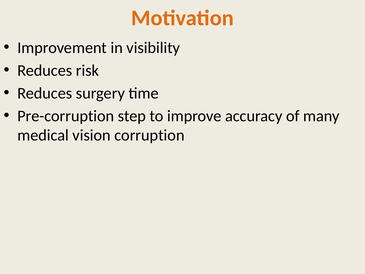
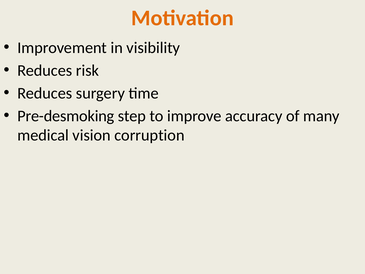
Pre-corruption: Pre-corruption -> Pre-desmoking
